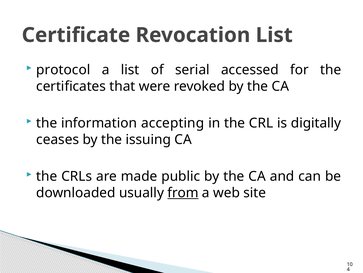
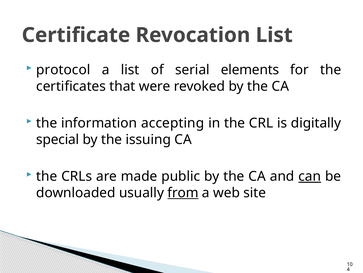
accessed: accessed -> elements
ceases: ceases -> special
can underline: none -> present
